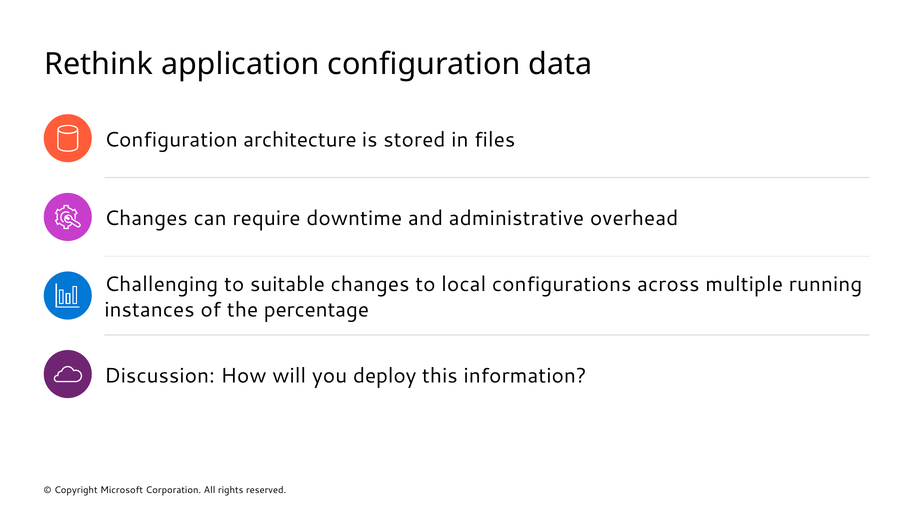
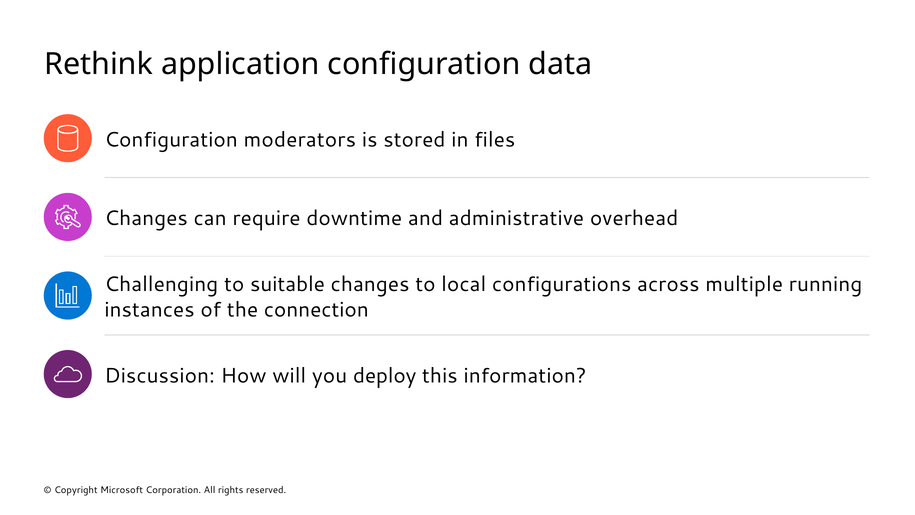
architecture: architecture -> moderators
percentage: percentage -> connection
